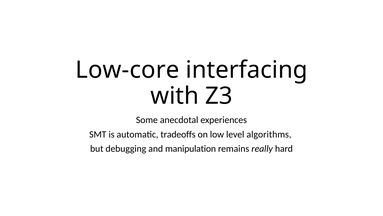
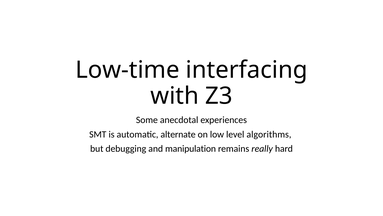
Low-core: Low-core -> Low-time
tradeoffs: tradeoffs -> alternate
